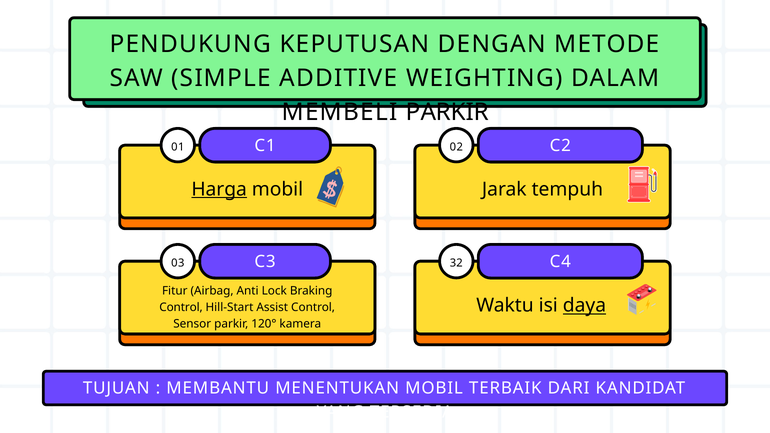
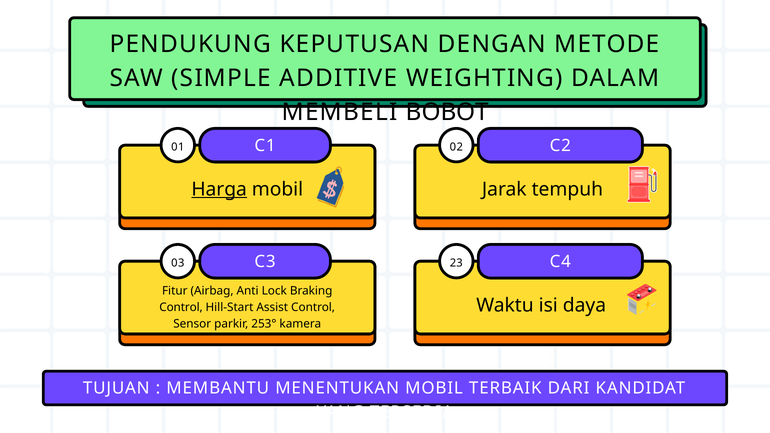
MEMBELI PARKIR: PARKIR -> BOBOT
32: 32 -> 23
daya underline: present -> none
120°: 120° -> 253°
